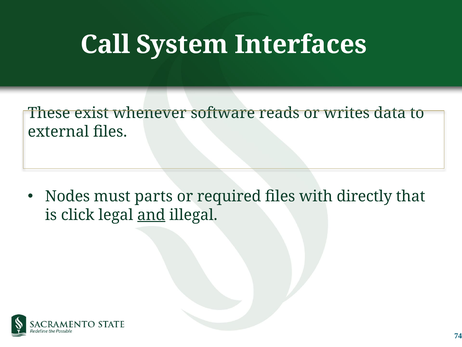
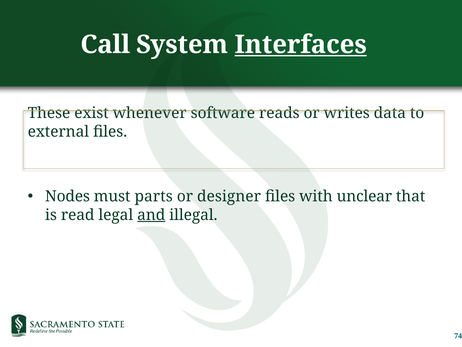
Interfaces underline: none -> present
required: required -> designer
directly: directly -> unclear
click: click -> read
